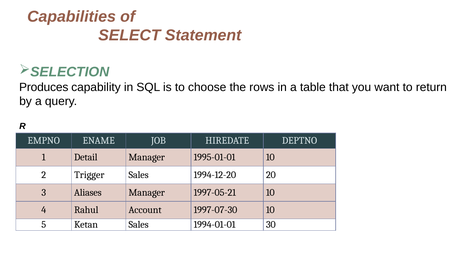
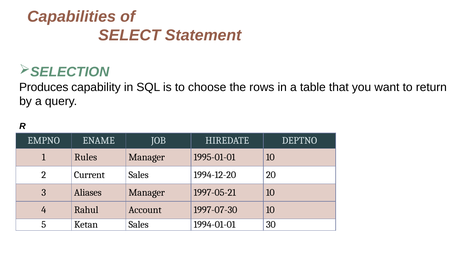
Detail: Detail -> Rules
Trigger: Trigger -> Current
